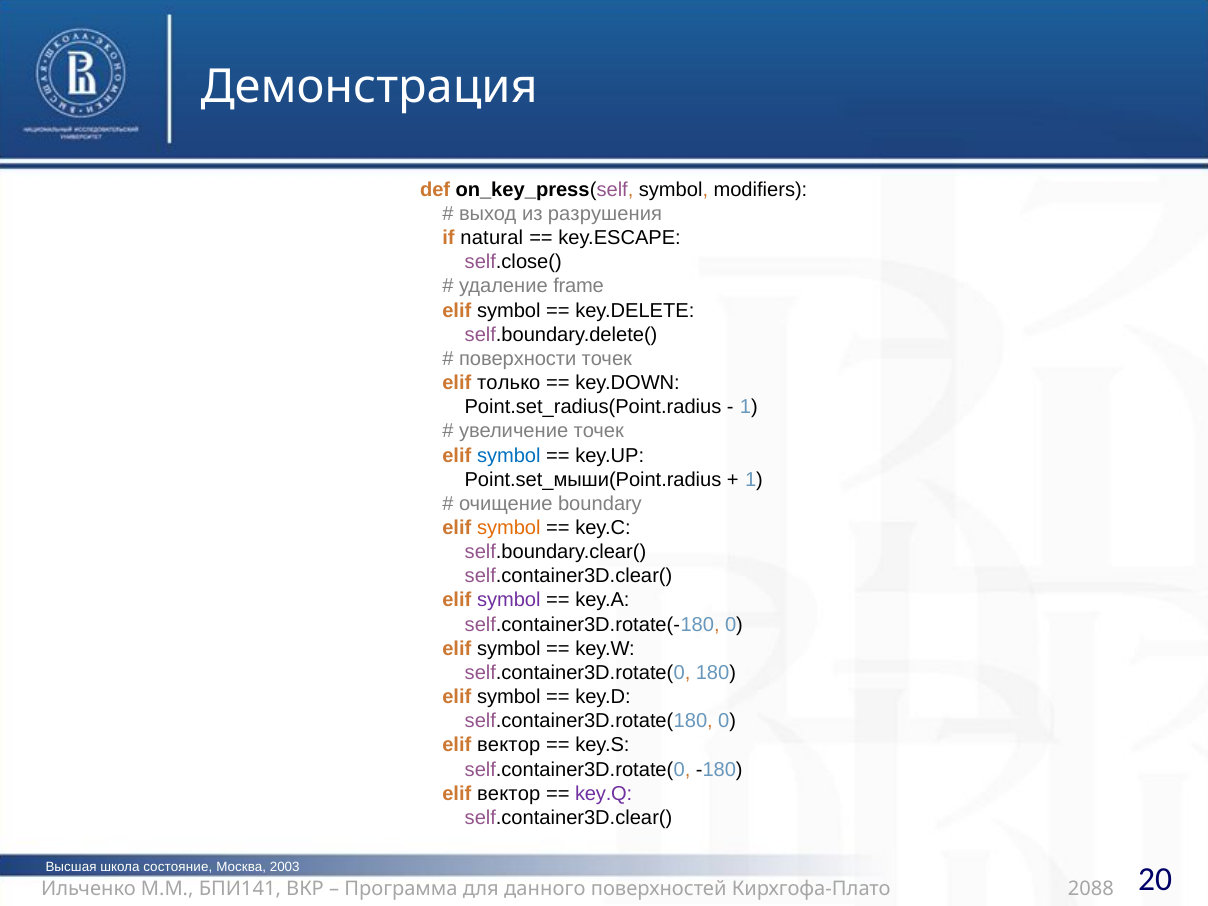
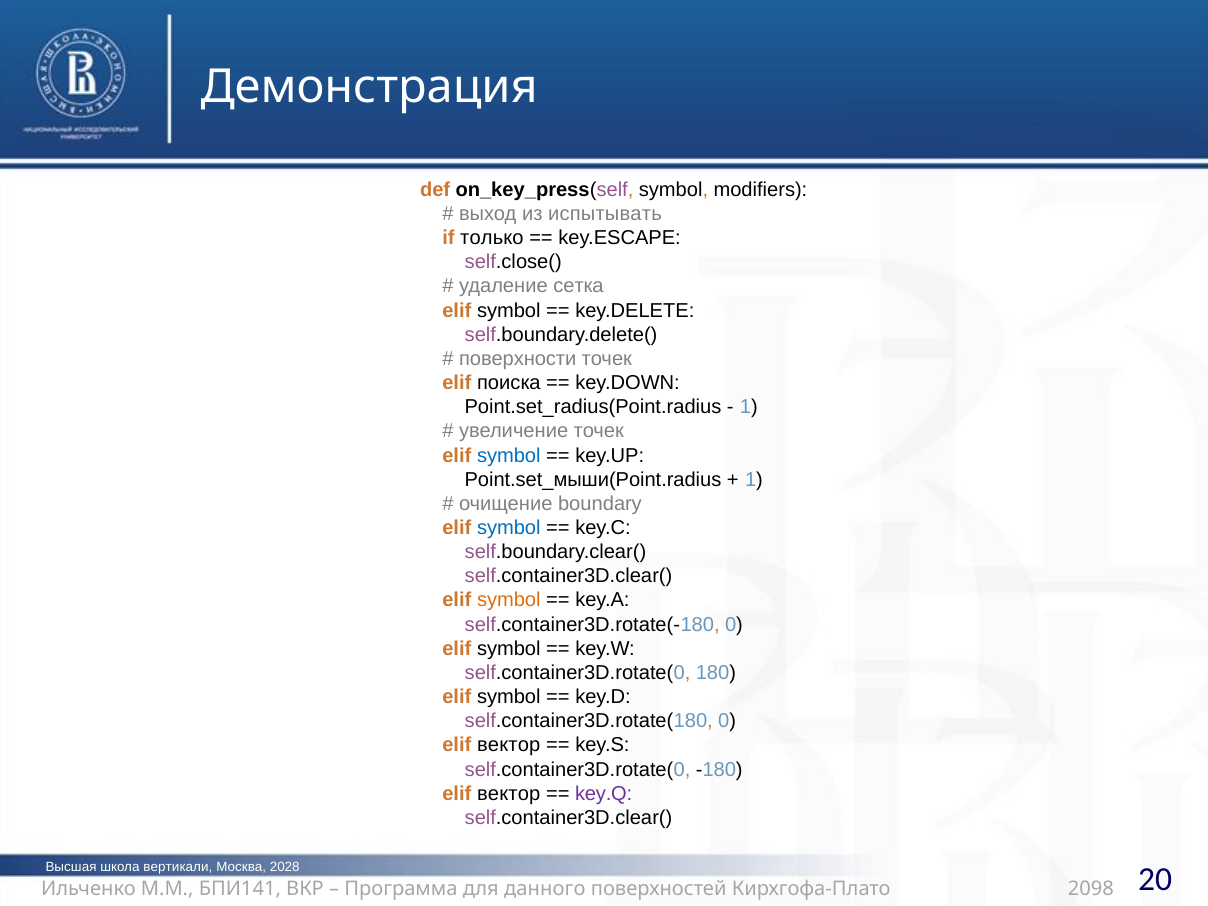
разрушения: разрушения -> испытывать
natural: natural -> только
frame: frame -> сетка
только: только -> поиска
symbol at (509, 528) colour: orange -> blue
symbol at (509, 600) colour: purple -> orange
состояние: состояние -> вертикали
2003: 2003 -> 2028
2088: 2088 -> 2098
